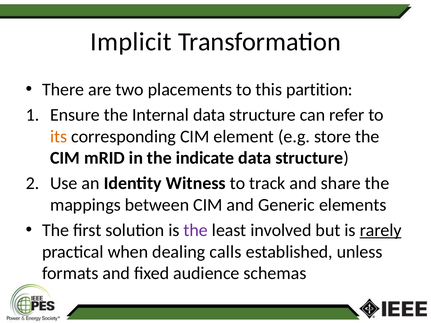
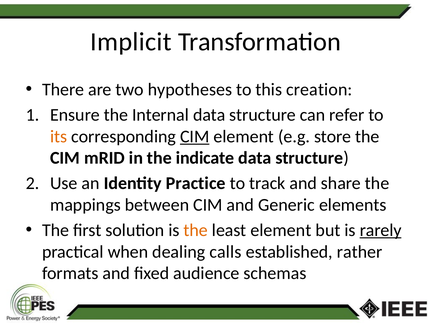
placements: placements -> hypotheses
partition: partition -> creation
CIM at (195, 137) underline: none -> present
Witness: Witness -> Practice
the at (196, 230) colour: purple -> orange
least involved: involved -> element
unless: unless -> rather
